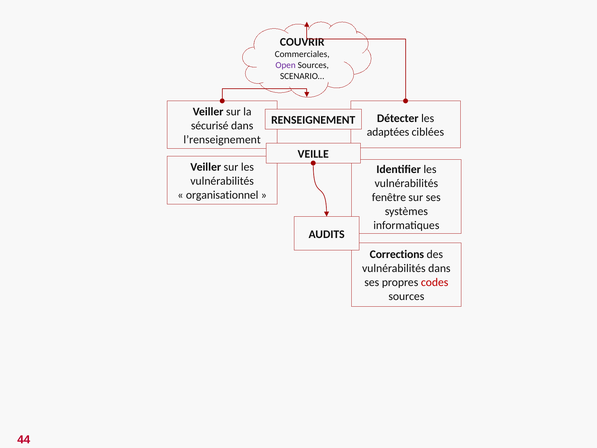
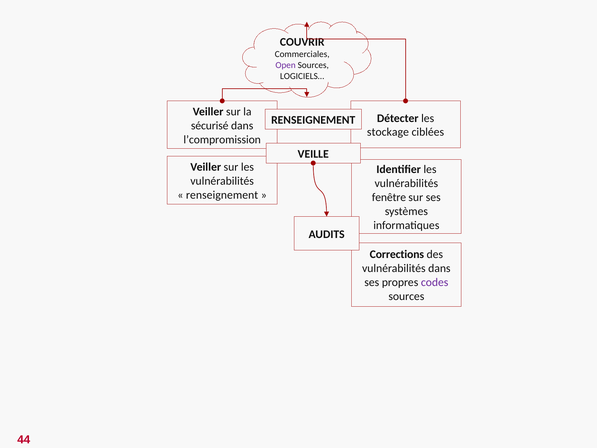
SCENARIO…: SCENARIO… -> LOGICIELS…
adaptées: adaptées -> stockage
l’renseignement: l’renseignement -> l’compromission
organisationnel at (222, 195): organisationnel -> renseignement
codes colour: red -> purple
